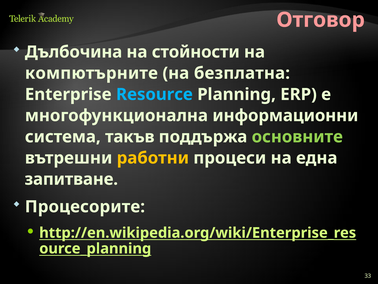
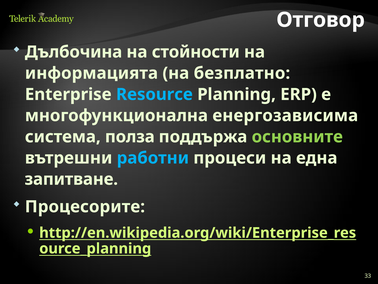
Отговор colour: pink -> white
компютърните: компютърните -> информацията
безплатна: безплатна -> безплатно
информационни: информационни -> енергозависима
такъв: такъв -> полза
работни colour: yellow -> light blue
